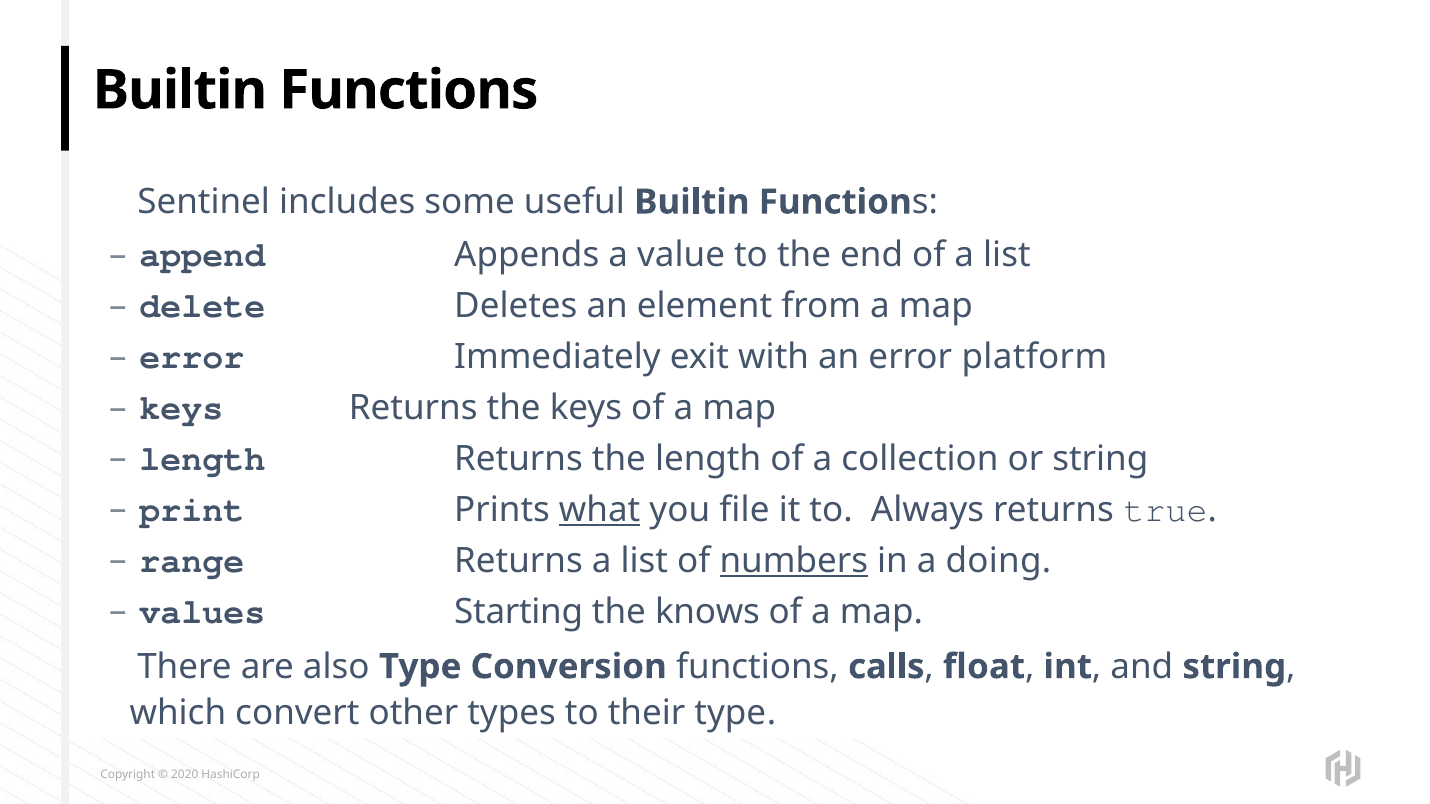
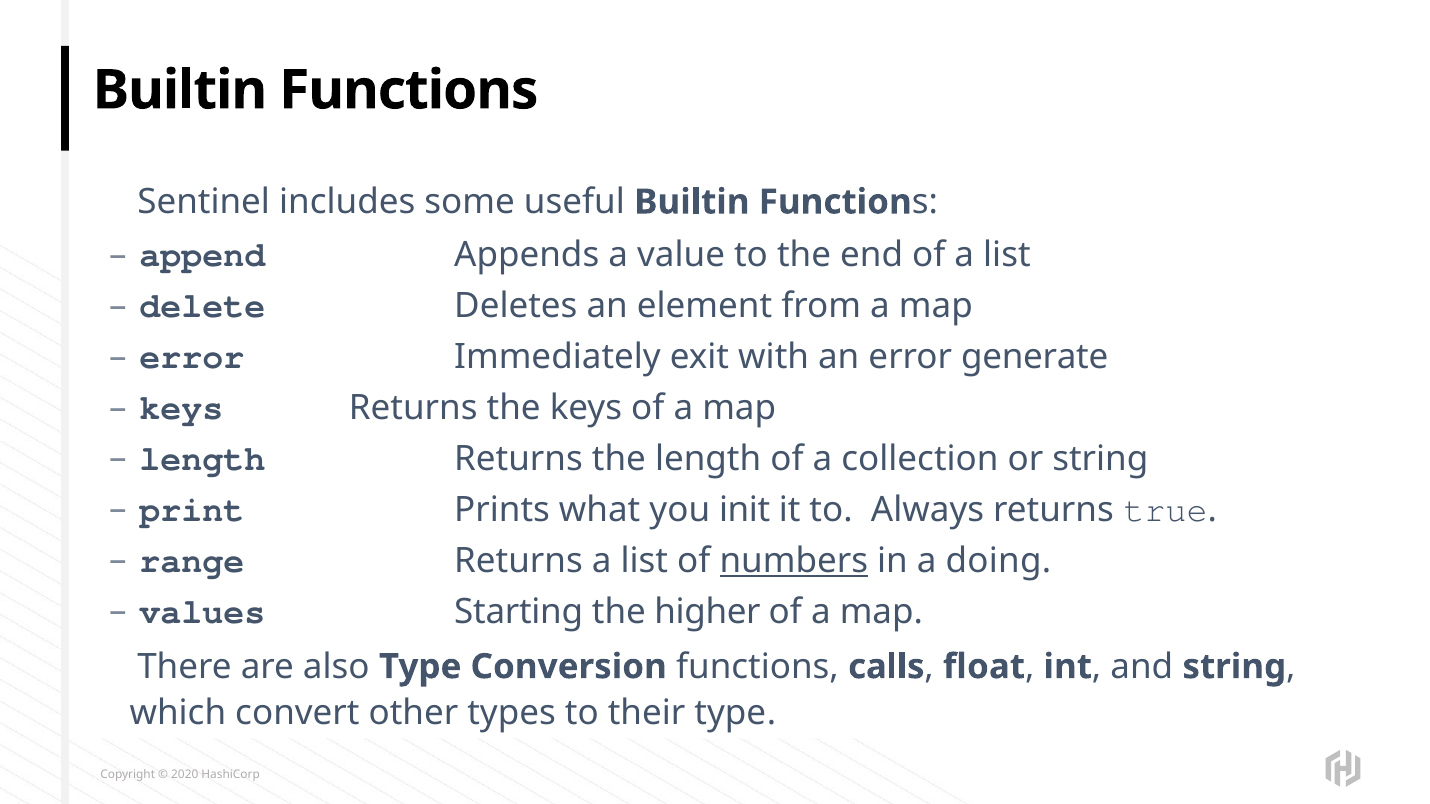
platform: platform -> generate
what underline: present -> none
file: file -> init
knows: knows -> higher
